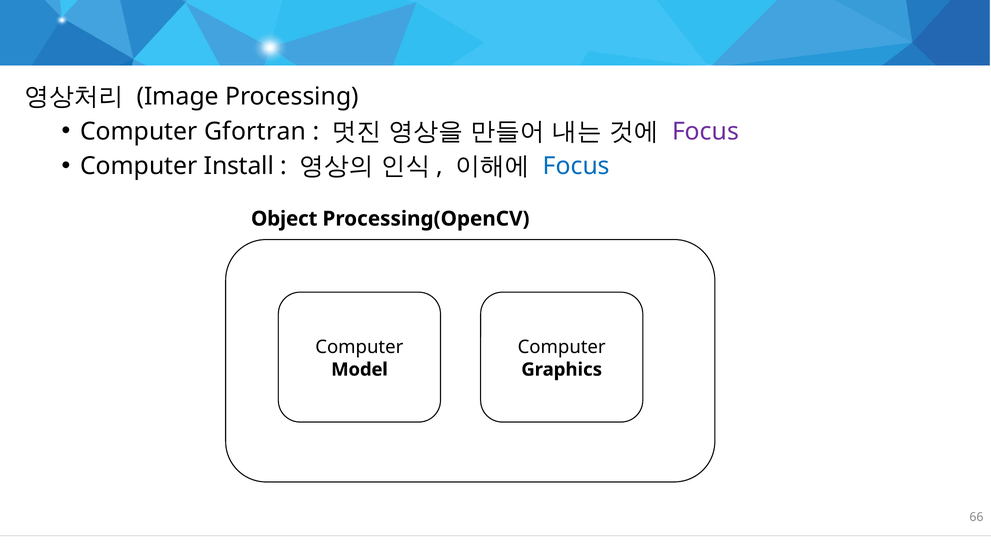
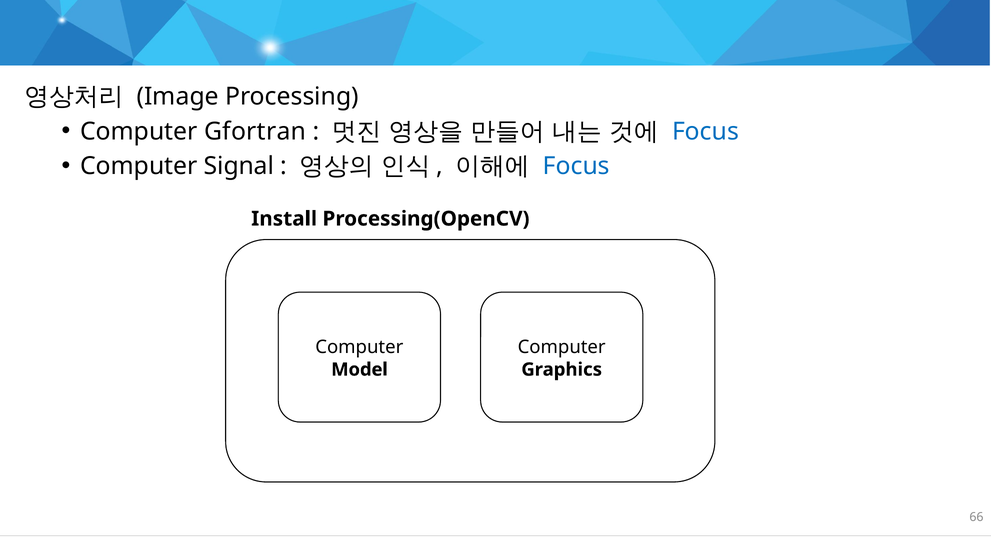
Focus at (706, 131) colour: purple -> blue
Install: Install -> Signal
Object: Object -> Install
